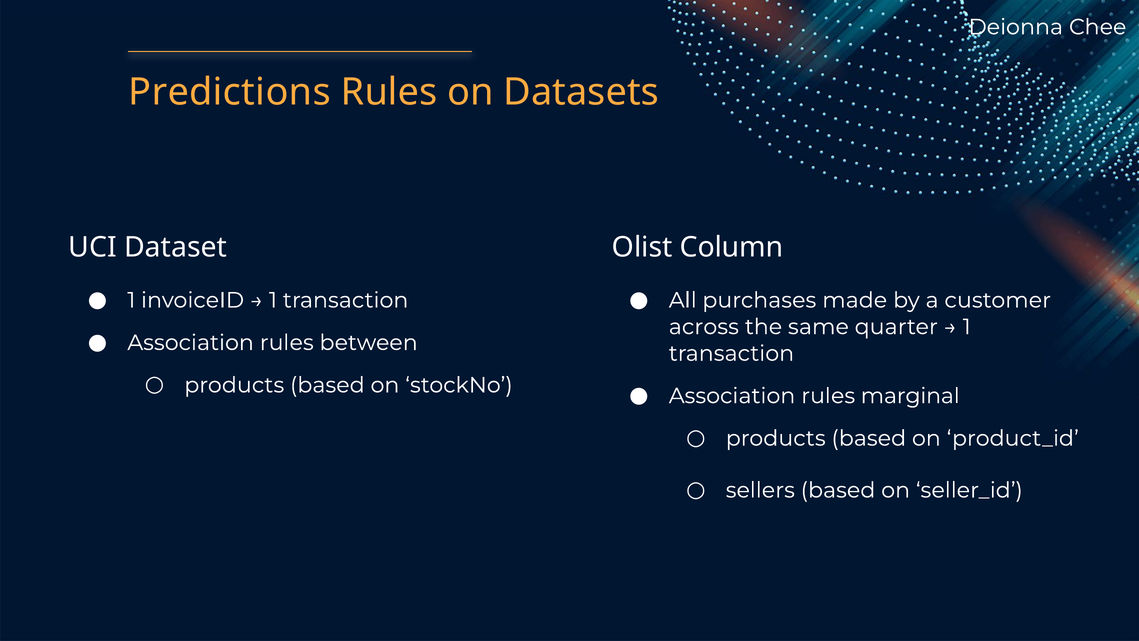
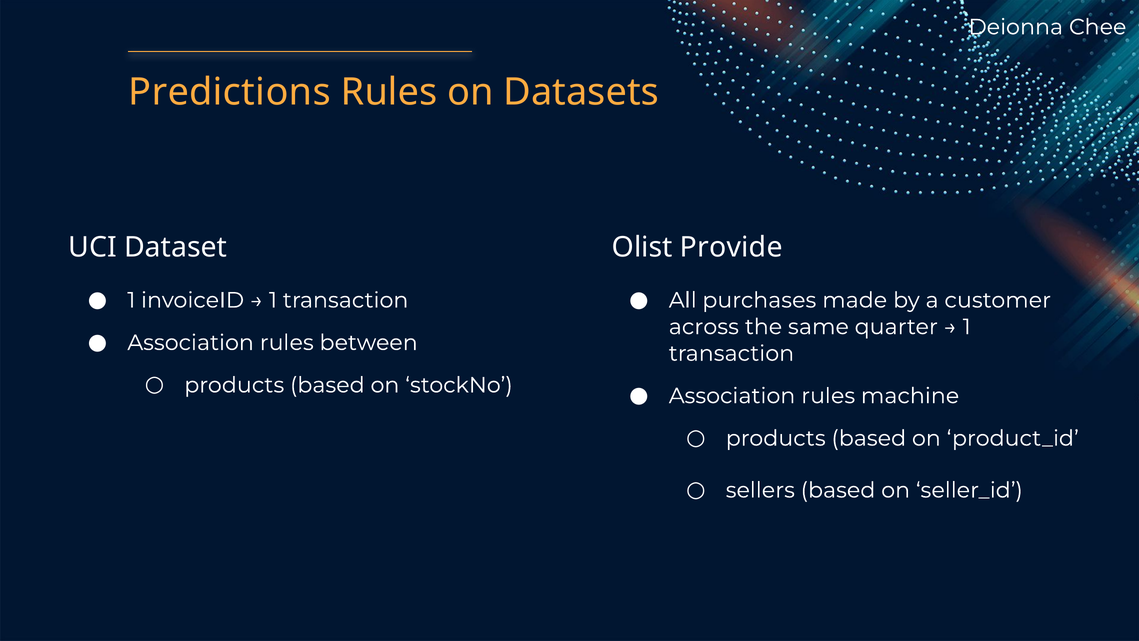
Column: Column -> Provide
marginal: marginal -> machine
